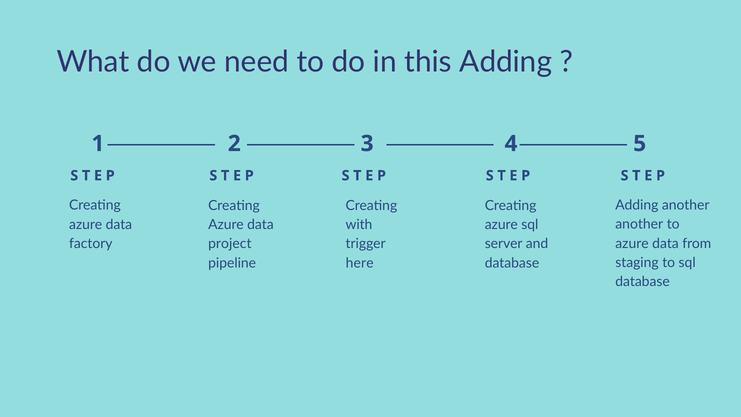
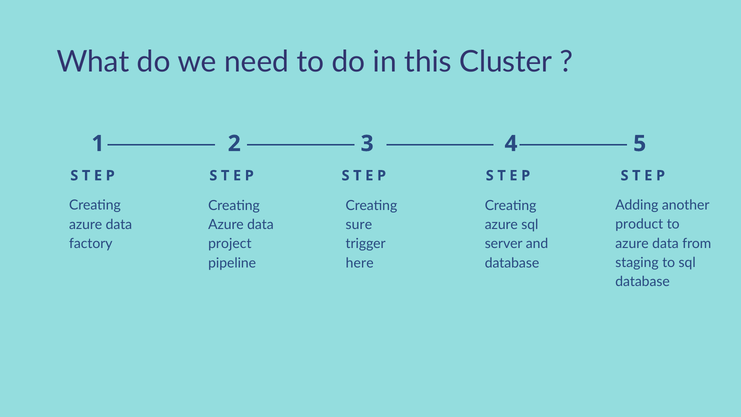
this Adding: Adding -> Cluster
another at (639, 224): another -> product
with: with -> sure
